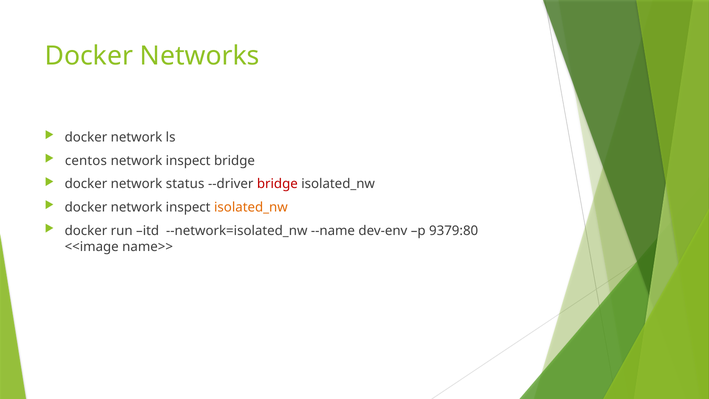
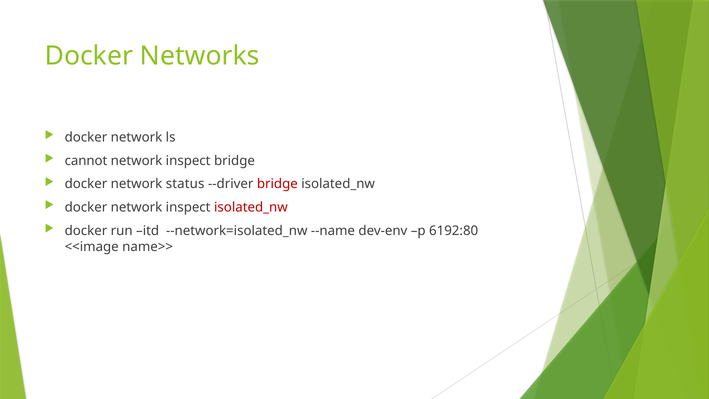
centos: centos -> cannot
isolated_nw at (251, 207) colour: orange -> red
9379:80: 9379:80 -> 6192:80
